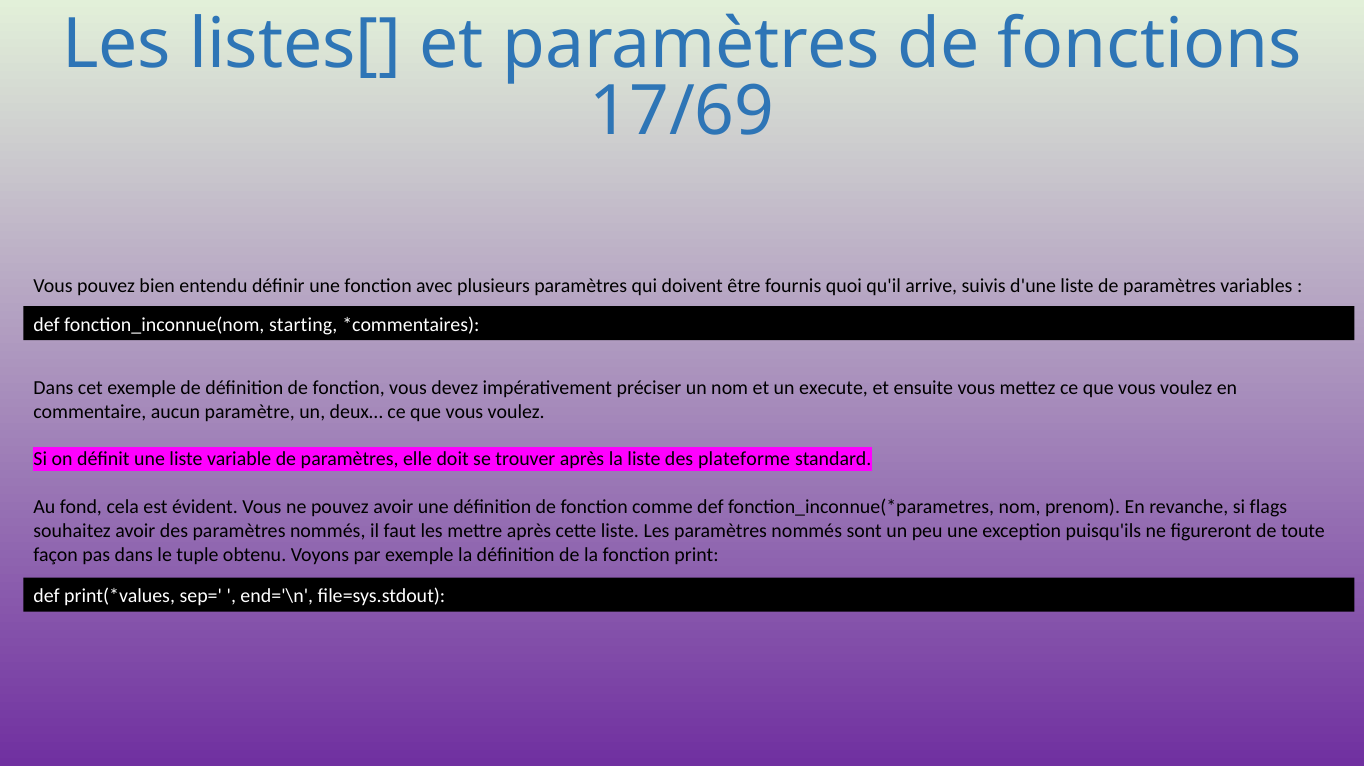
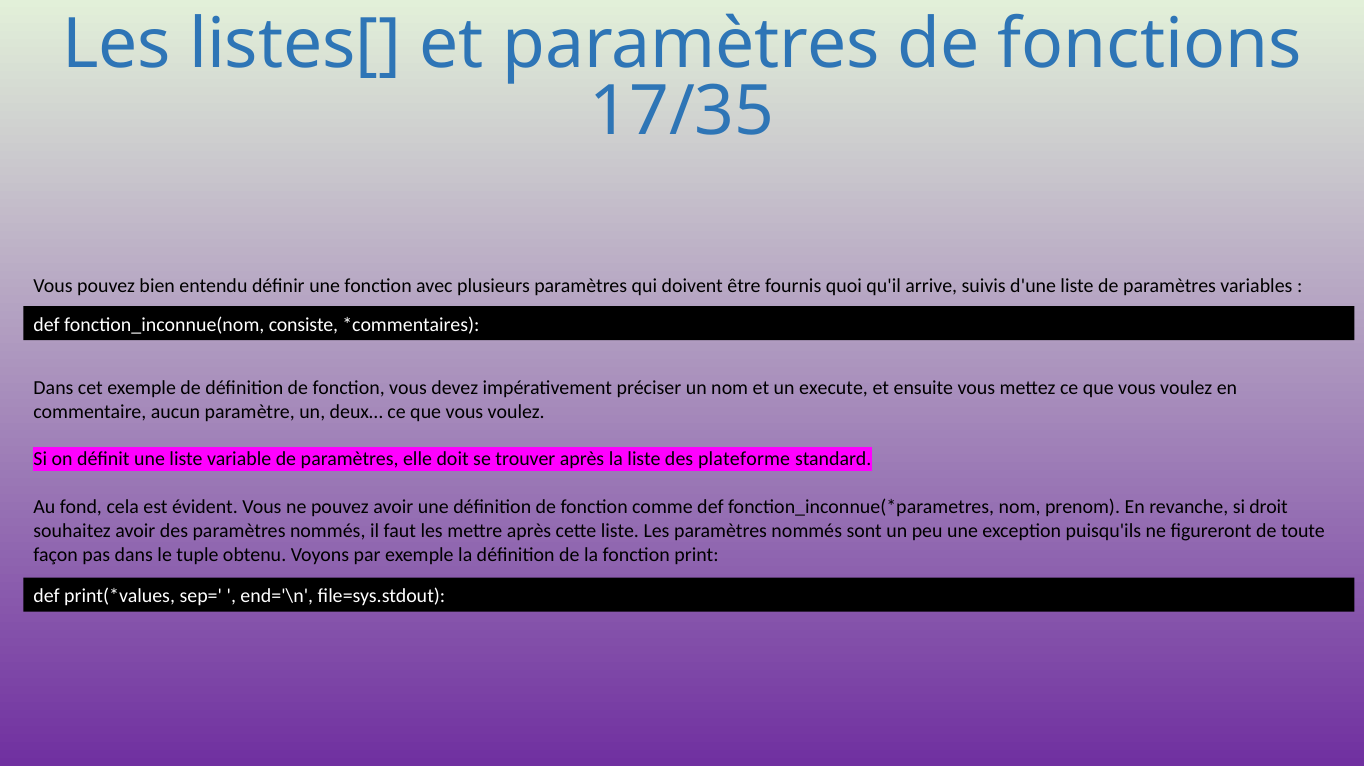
17/69: 17/69 -> 17/35
starting: starting -> consiste
flags: flags -> droit
